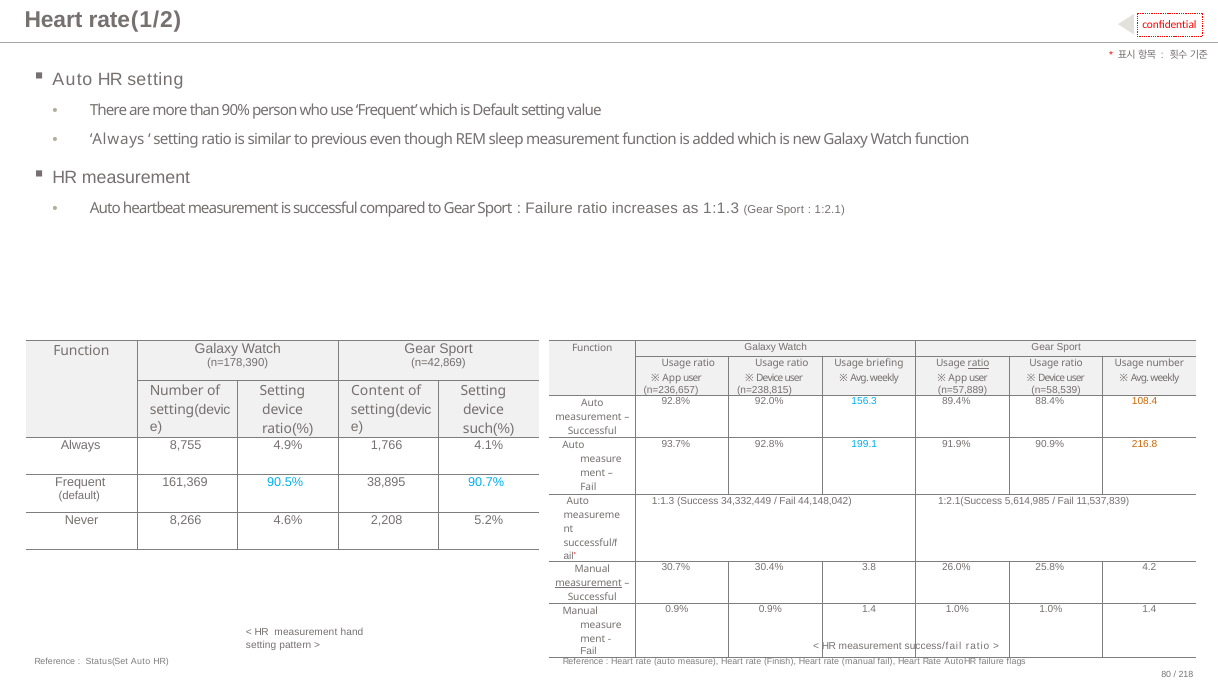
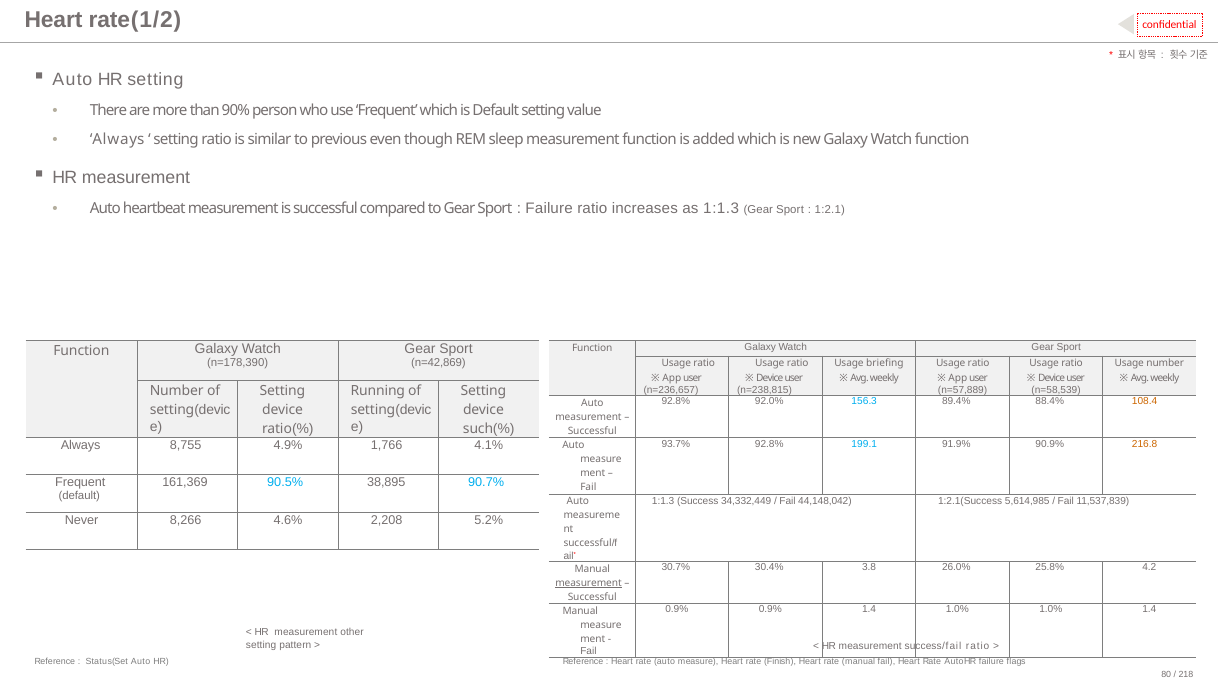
ratio at (979, 364) underline: present -> none
Content: Content -> Running
hand: hand -> other
